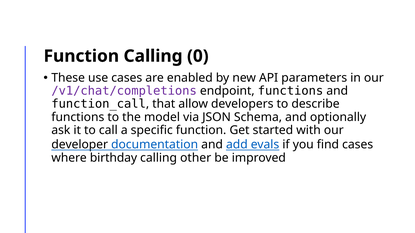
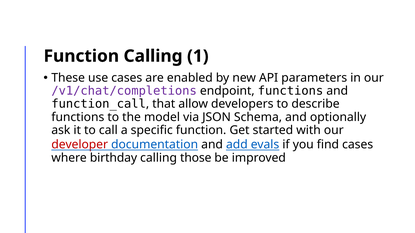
0: 0 -> 1
developer colour: black -> red
other: other -> those
